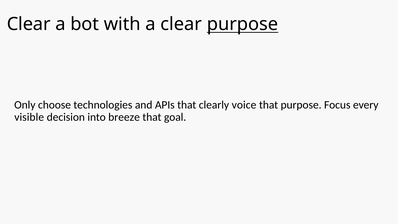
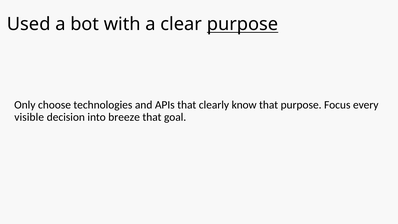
Clear at (29, 24): Clear -> Used
voice: voice -> know
